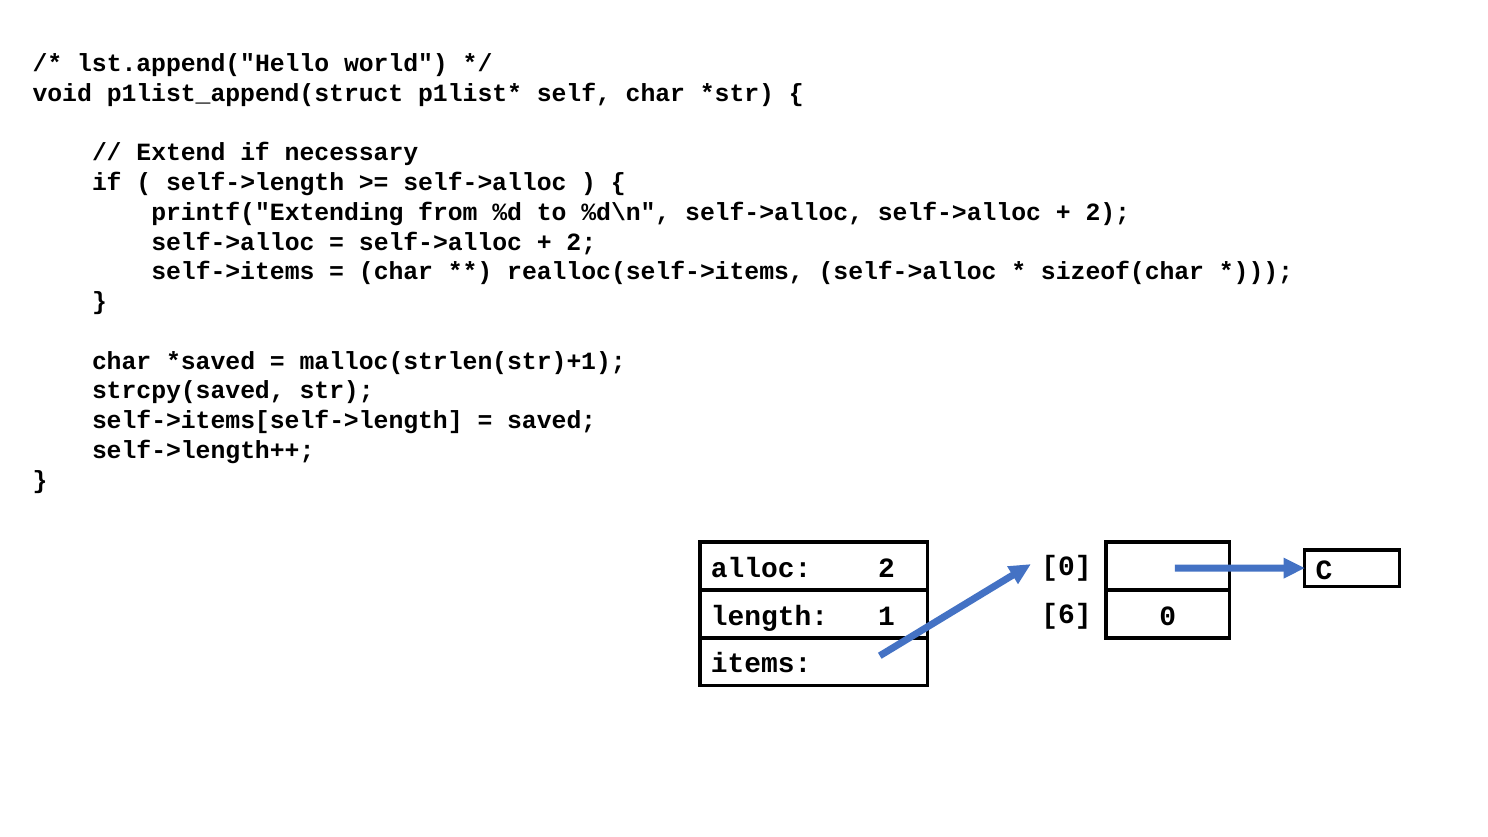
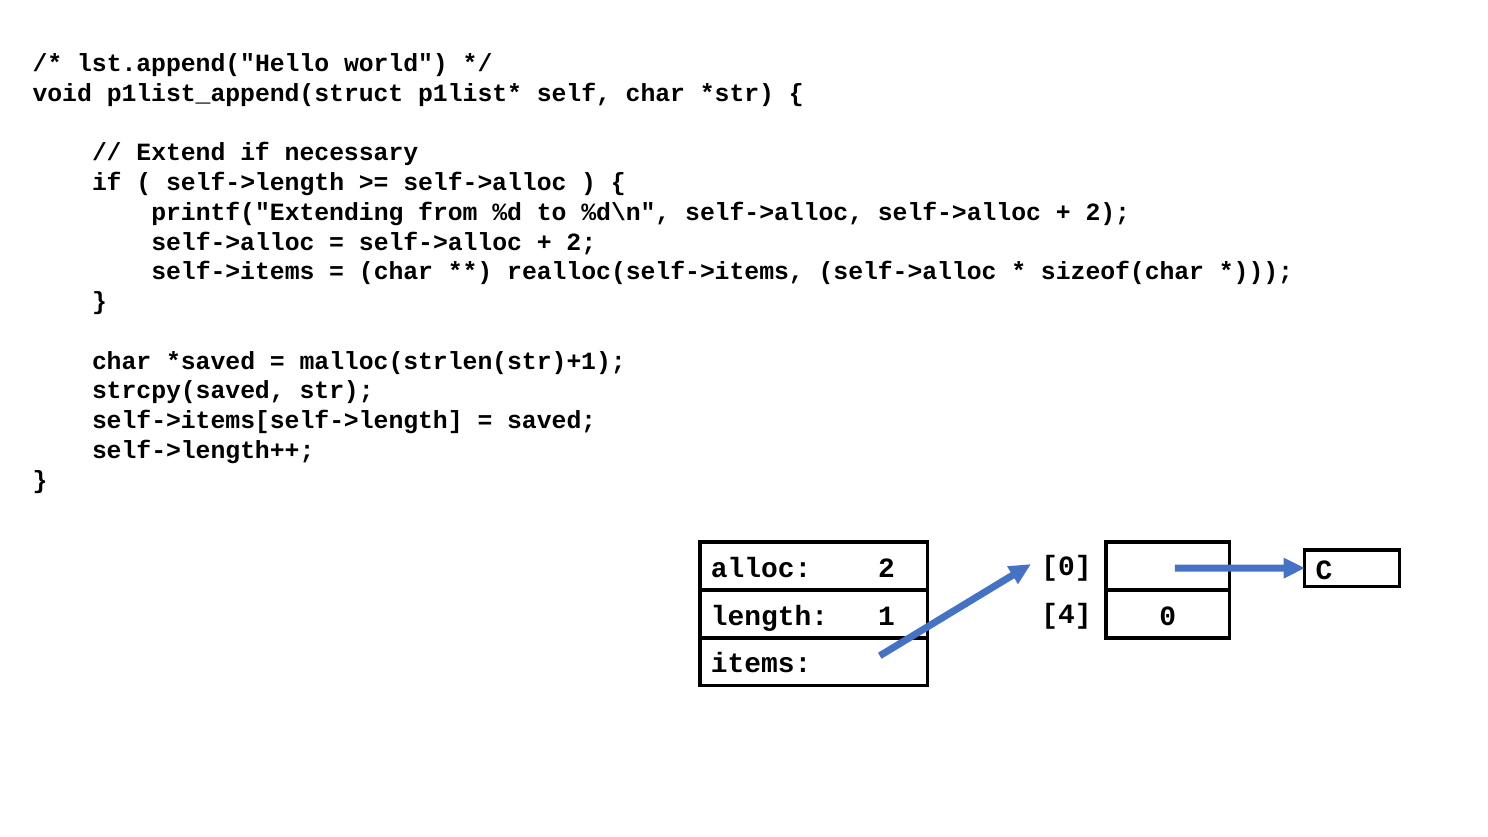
6: 6 -> 4
